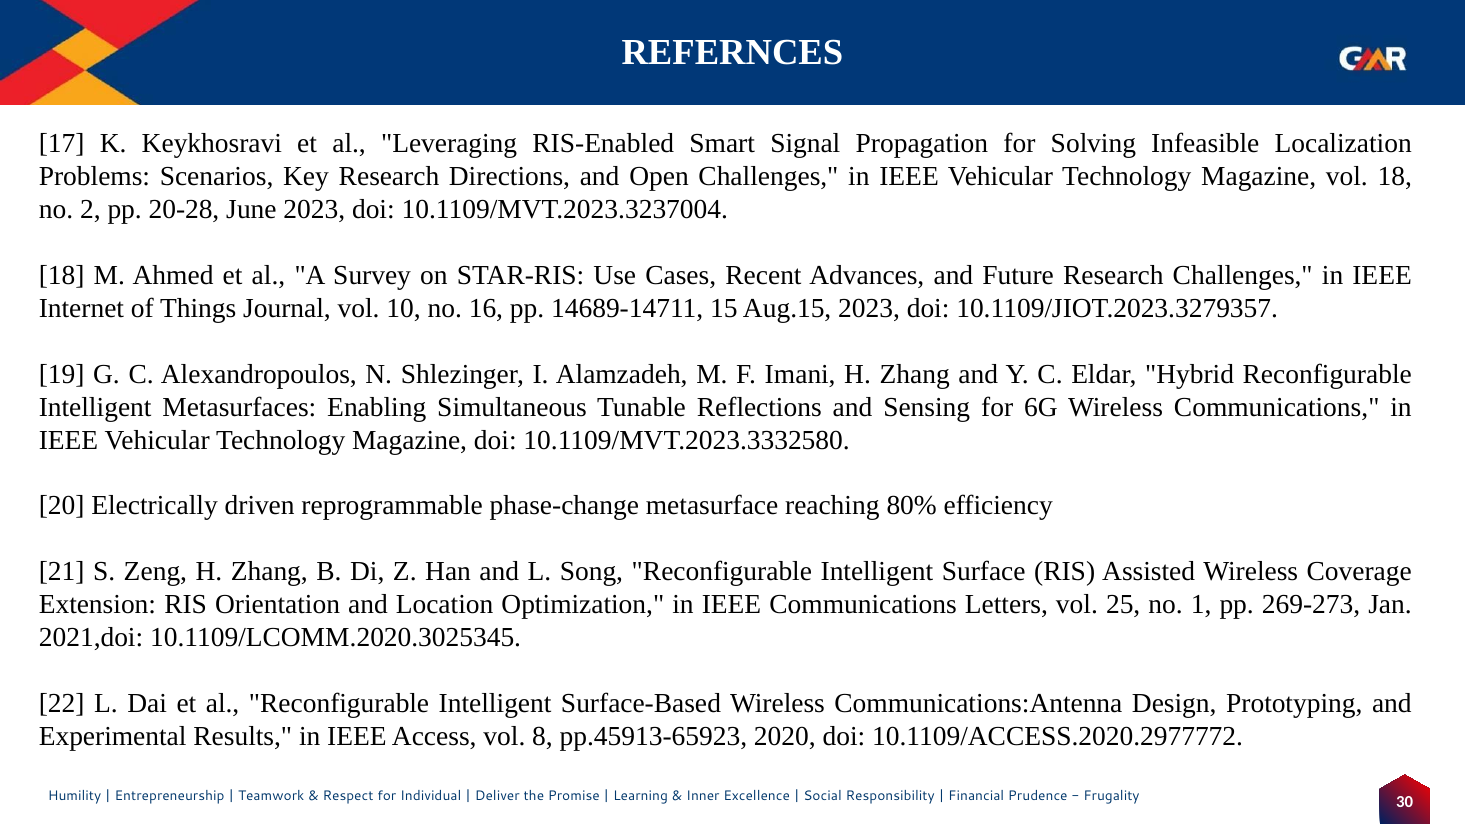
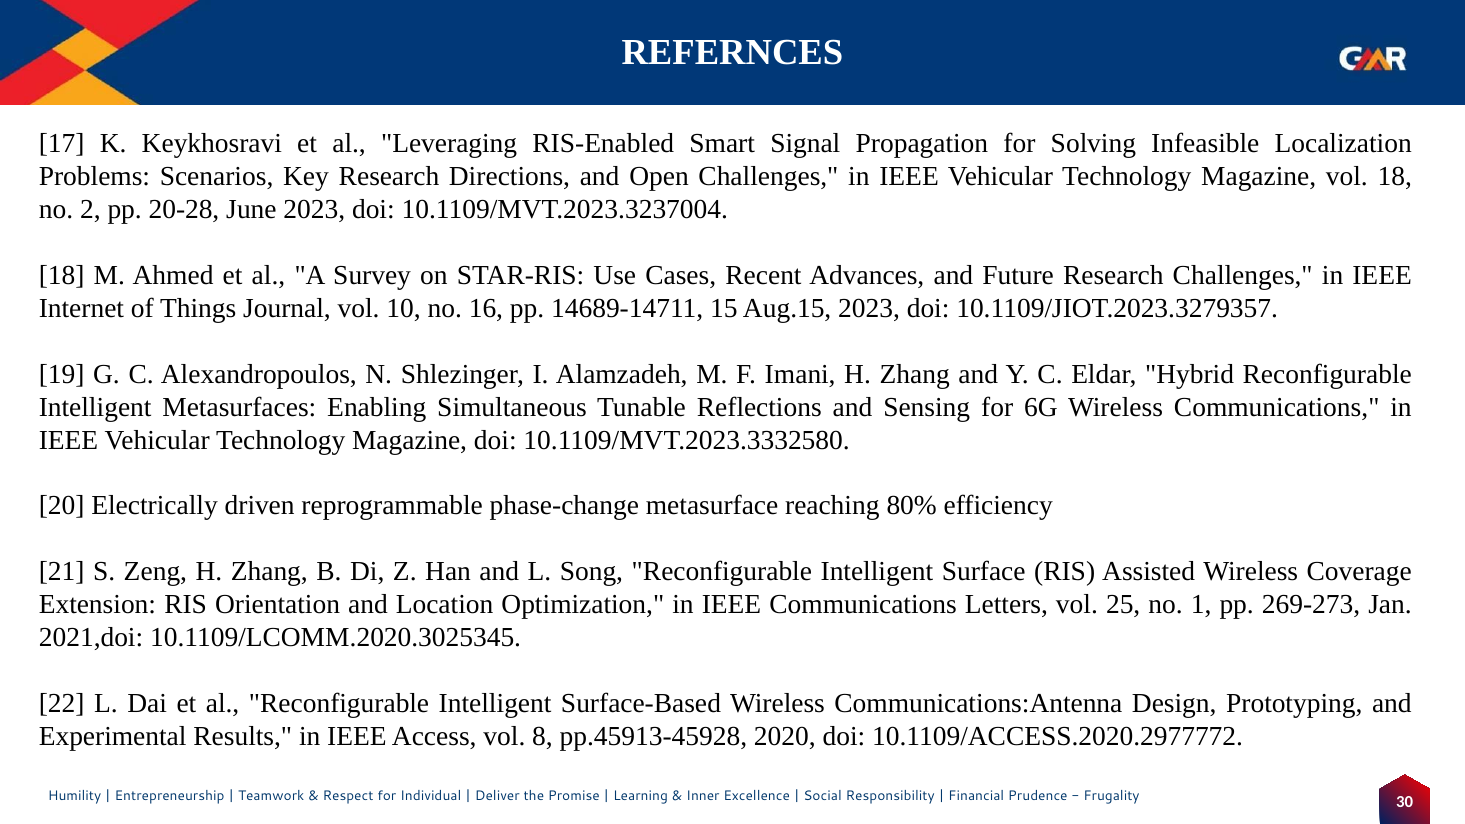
pp.45913-65923: pp.45913-65923 -> pp.45913-45928
